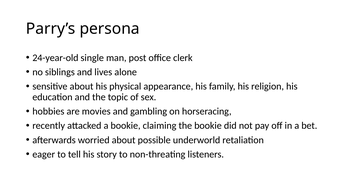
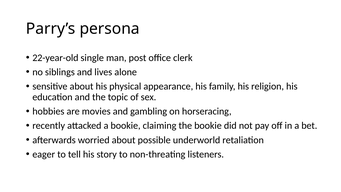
24-year-old: 24-year-old -> 22-year-old
